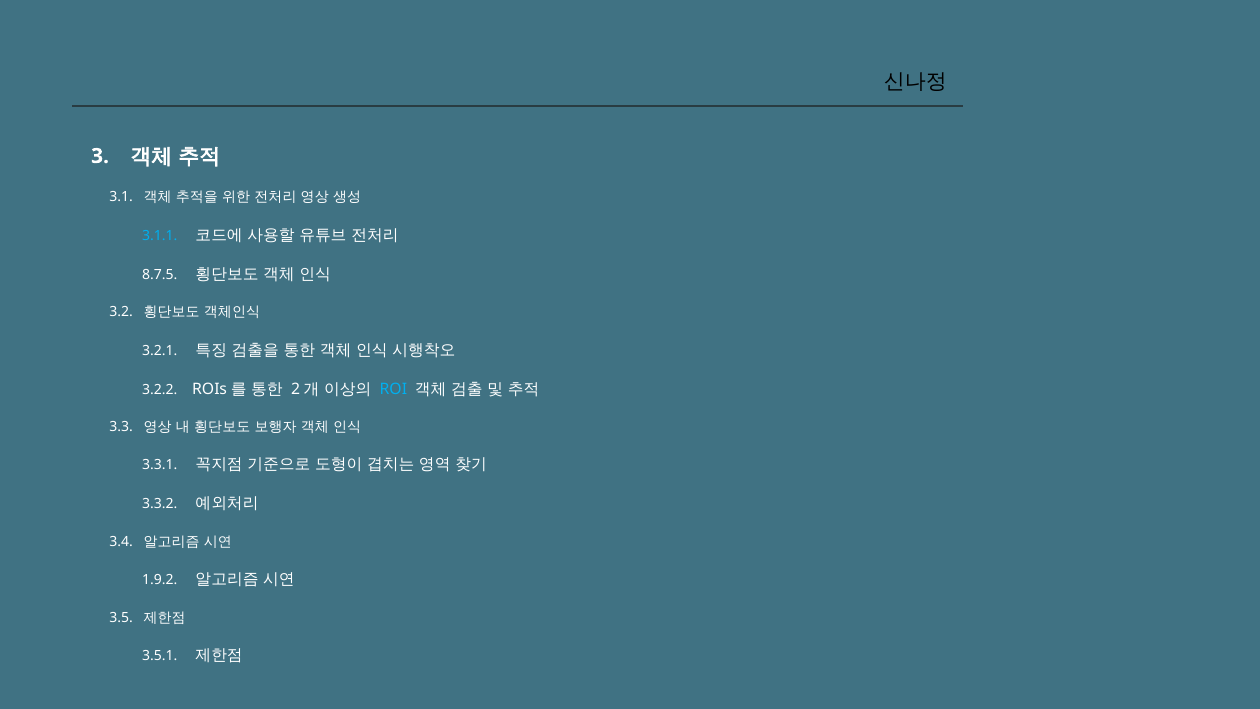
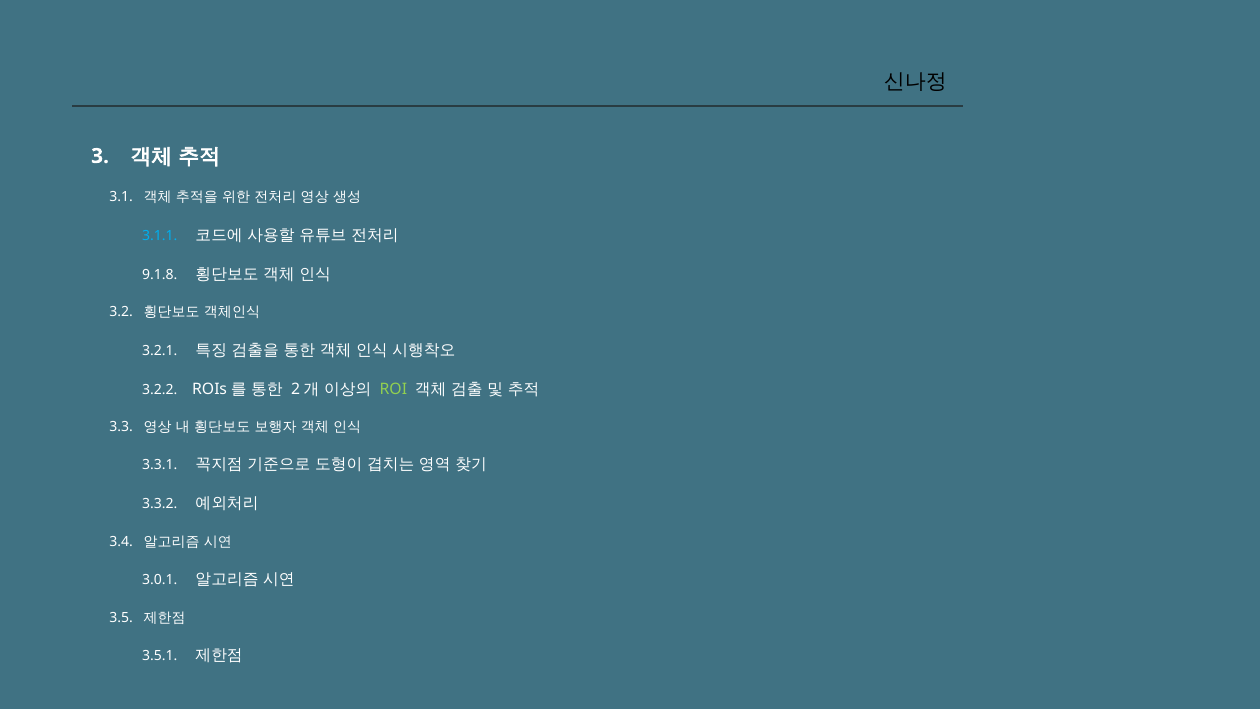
8.7.5: 8.7.5 -> 9.1.8
ROI colour: light blue -> light green
1.9.2: 1.9.2 -> 3.0.1
